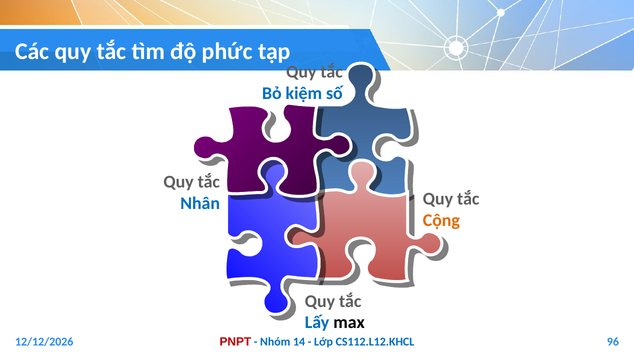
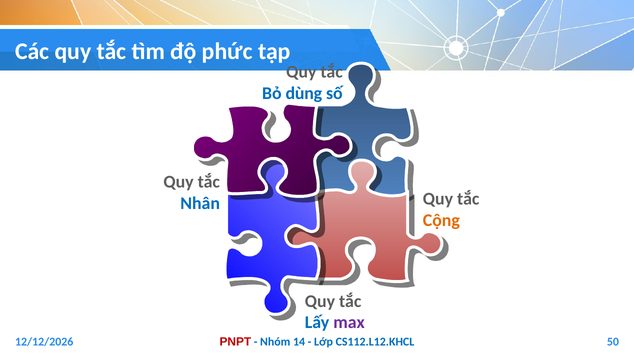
kiệm: kiệm -> dùng
max colour: black -> purple
96: 96 -> 50
